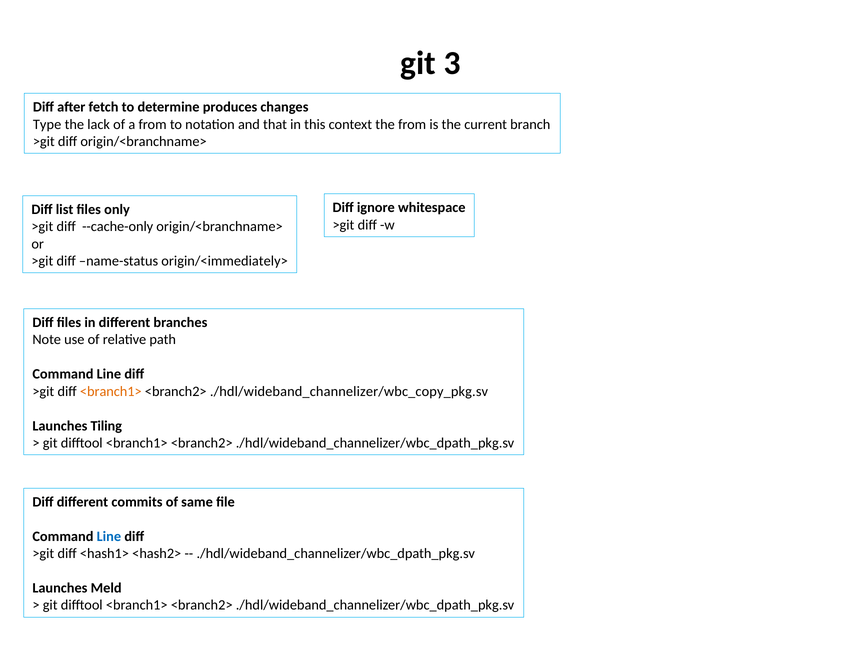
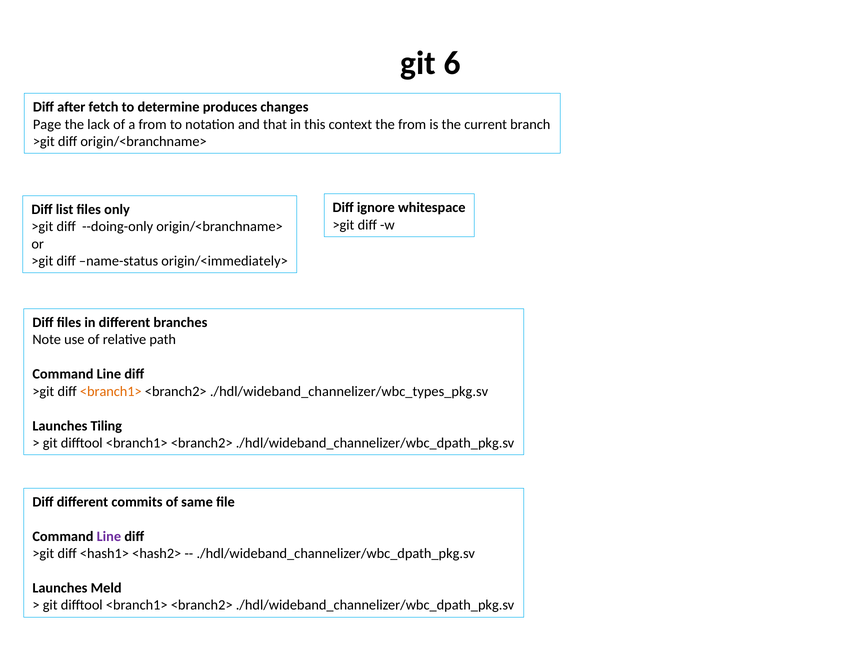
3: 3 -> 6
Type: Type -> Page
--cache-only: --cache-only -> --doing-only
./hdl/wideband_channelizer/wbc_copy_pkg.sv: ./hdl/wideband_channelizer/wbc_copy_pkg.sv -> ./hdl/wideband_channelizer/wbc_types_pkg.sv
Line at (109, 536) colour: blue -> purple
